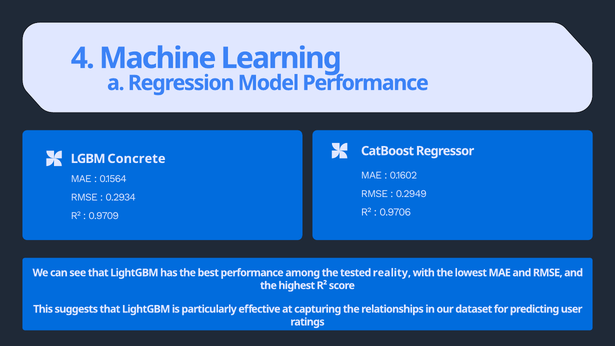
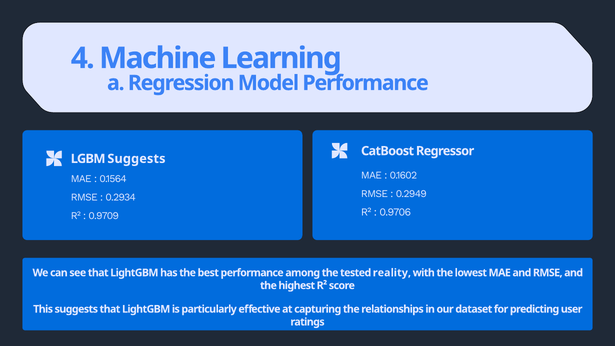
LGBM Concrete: Concrete -> Suggests
